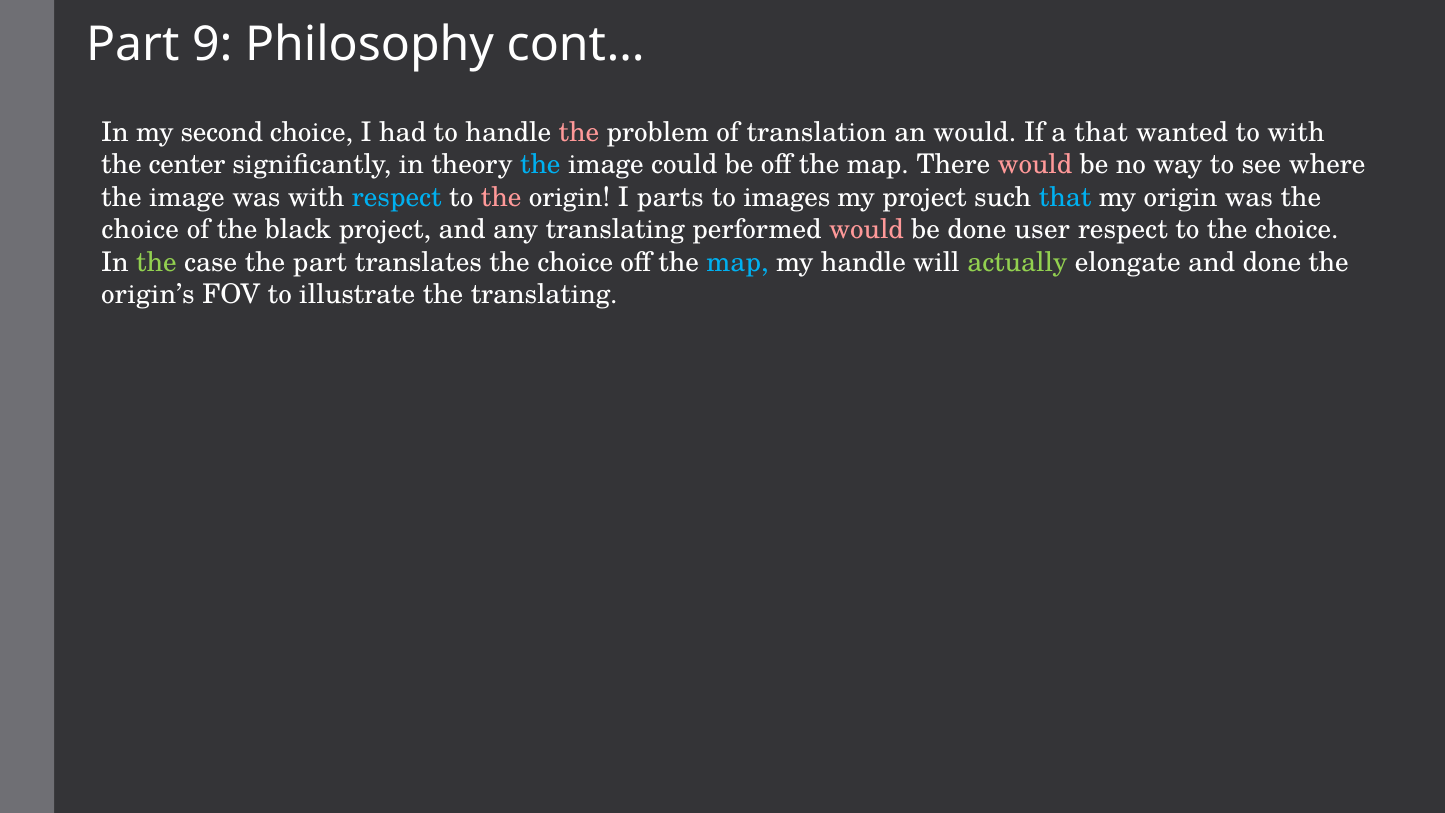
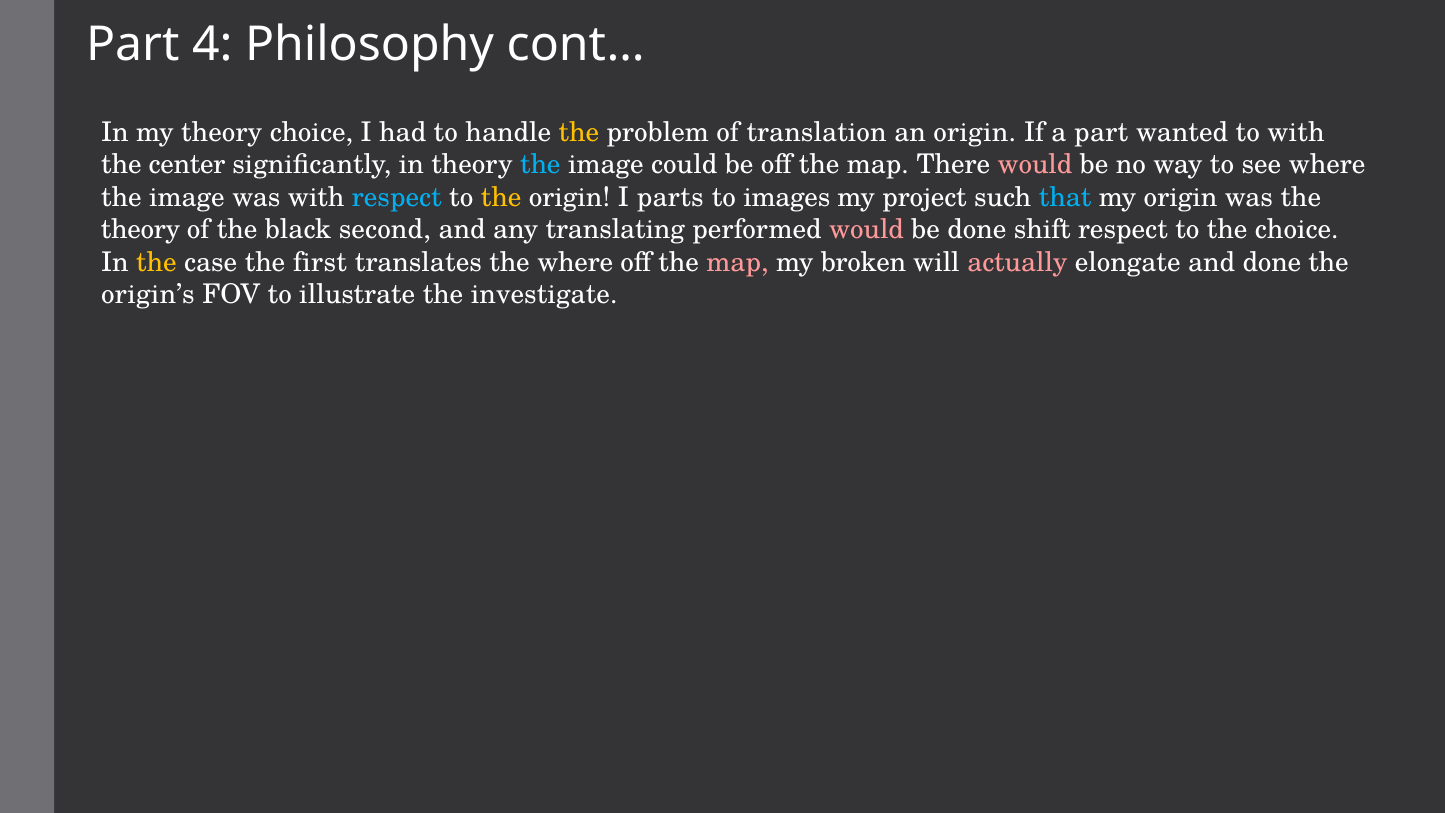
9: 9 -> 4
my second: second -> theory
the at (579, 132) colour: pink -> yellow
an would: would -> origin
a that: that -> part
the at (501, 197) colour: pink -> yellow
choice at (140, 230): choice -> theory
black project: project -> second
user: user -> shift
the at (156, 262) colour: light green -> yellow
the part: part -> first
translates the choice: choice -> where
map at (737, 262) colour: light blue -> pink
my handle: handle -> broken
actually colour: light green -> pink
the translating: translating -> investigate
